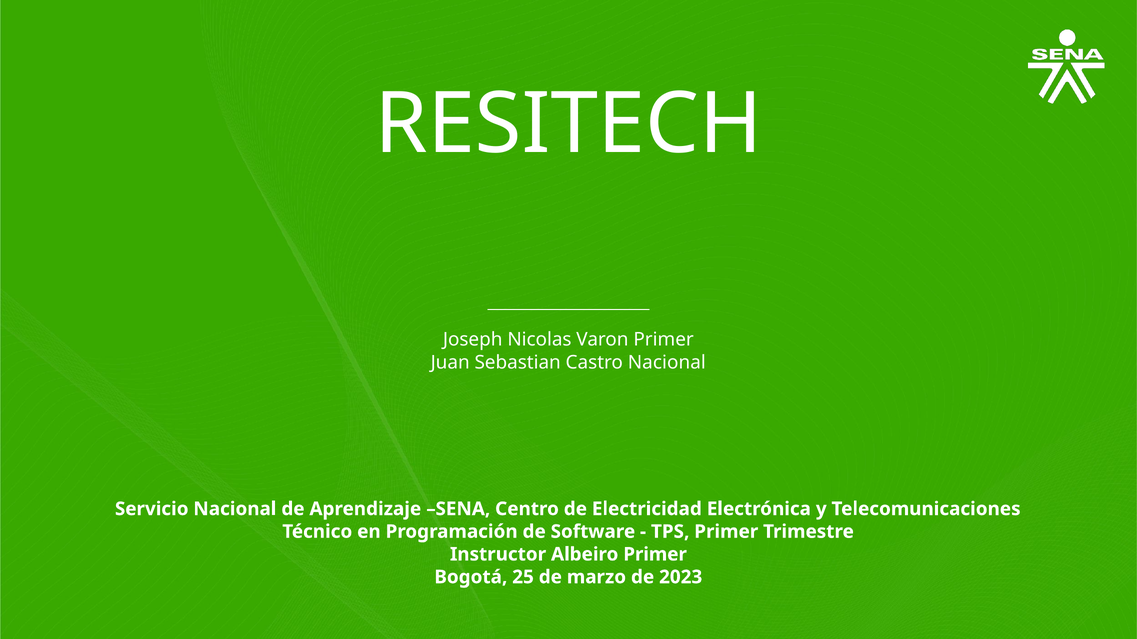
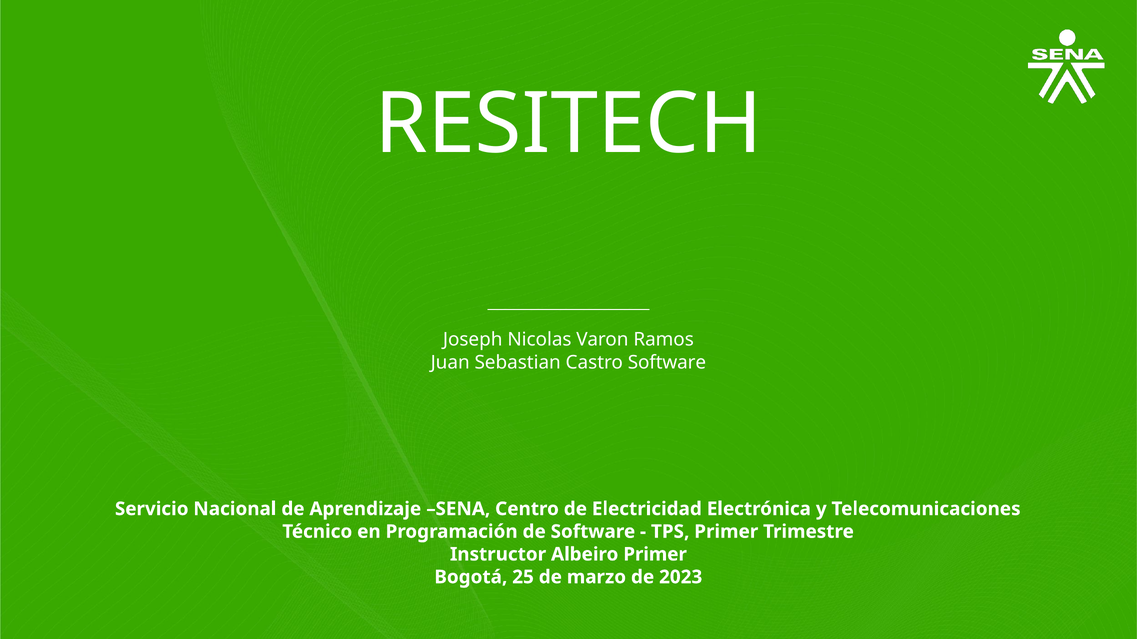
Varon Primer: Primer -> Ramos
Castro Nacional: Nacional -> Software
